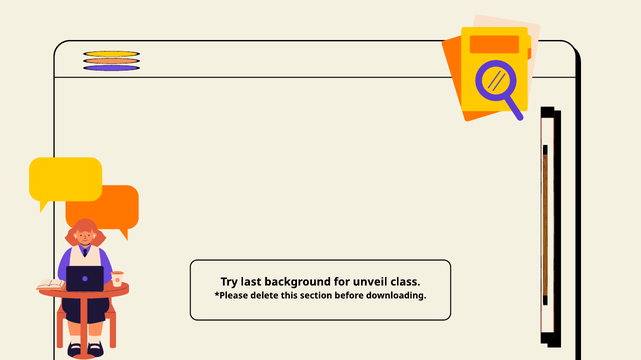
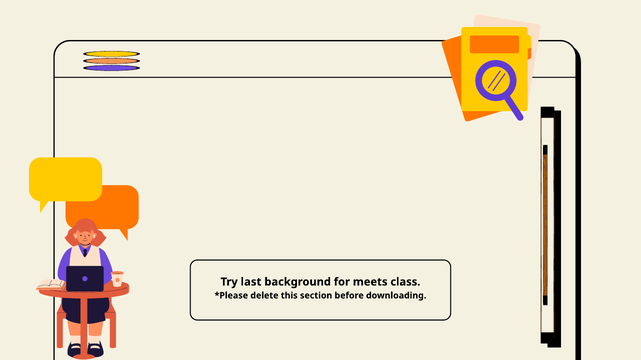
unveil: unveil -> meets
